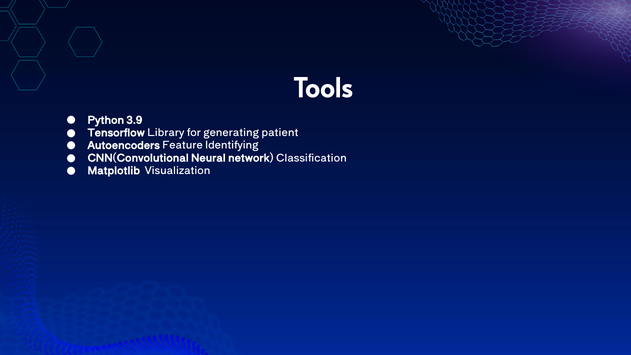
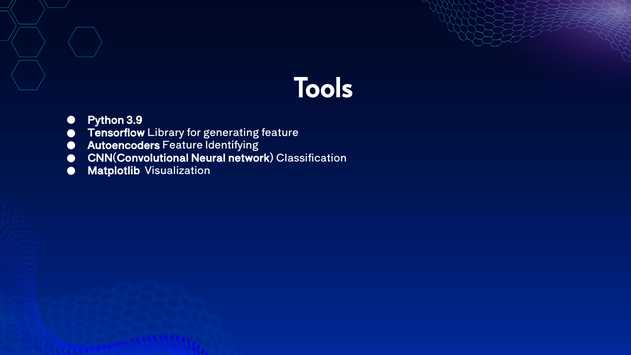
generating patient: patient -> feature
